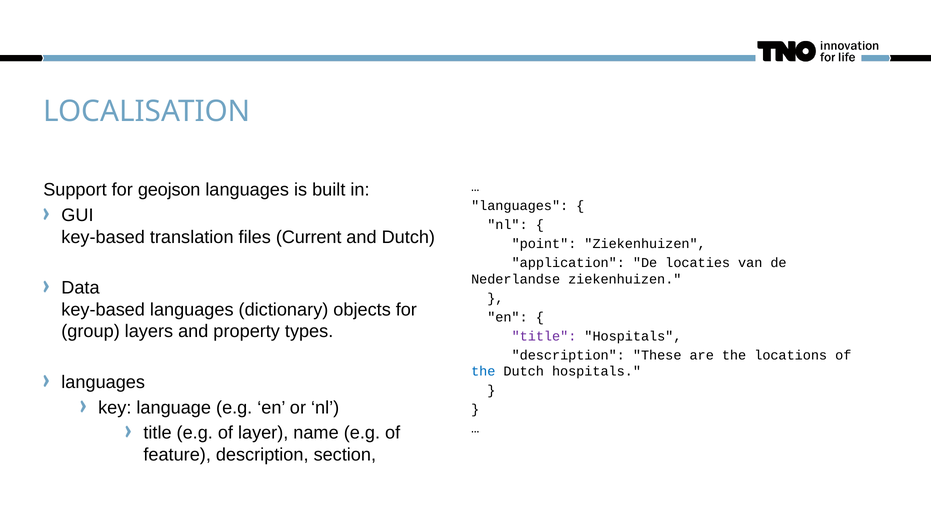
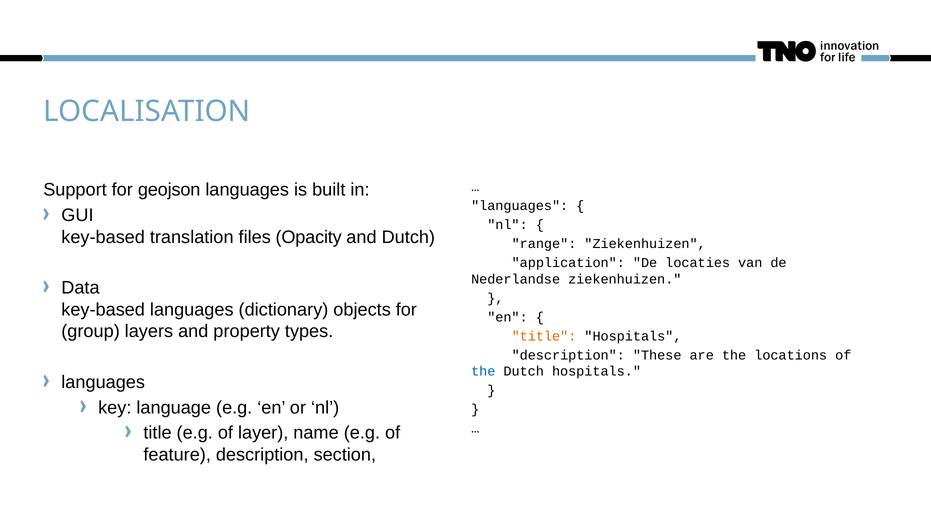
Current: Current -> Opacity
point: point -> range
title at (544, 336) colour: purple -> orange
